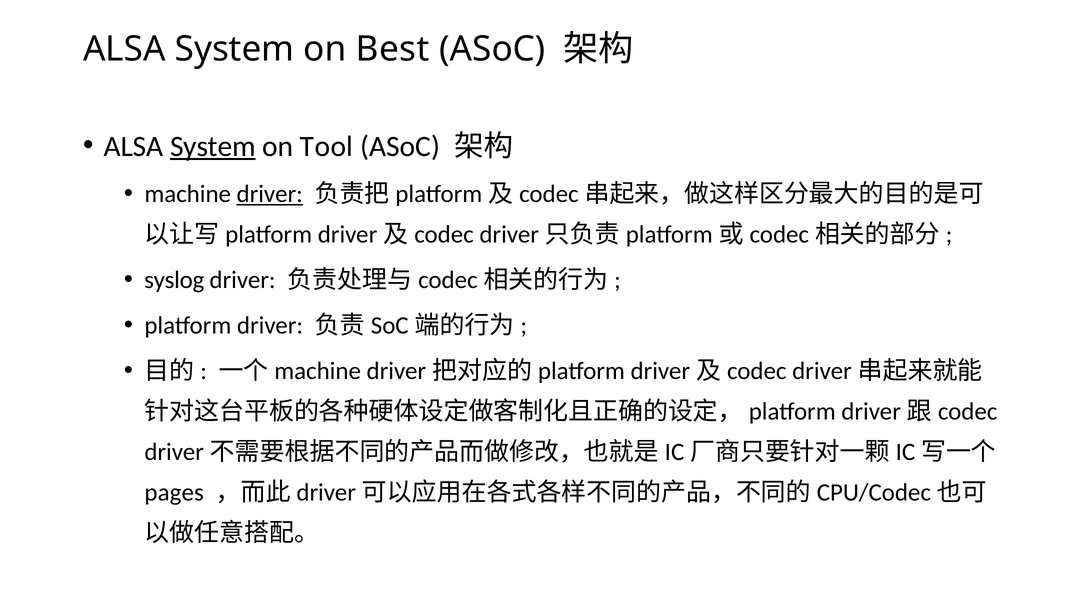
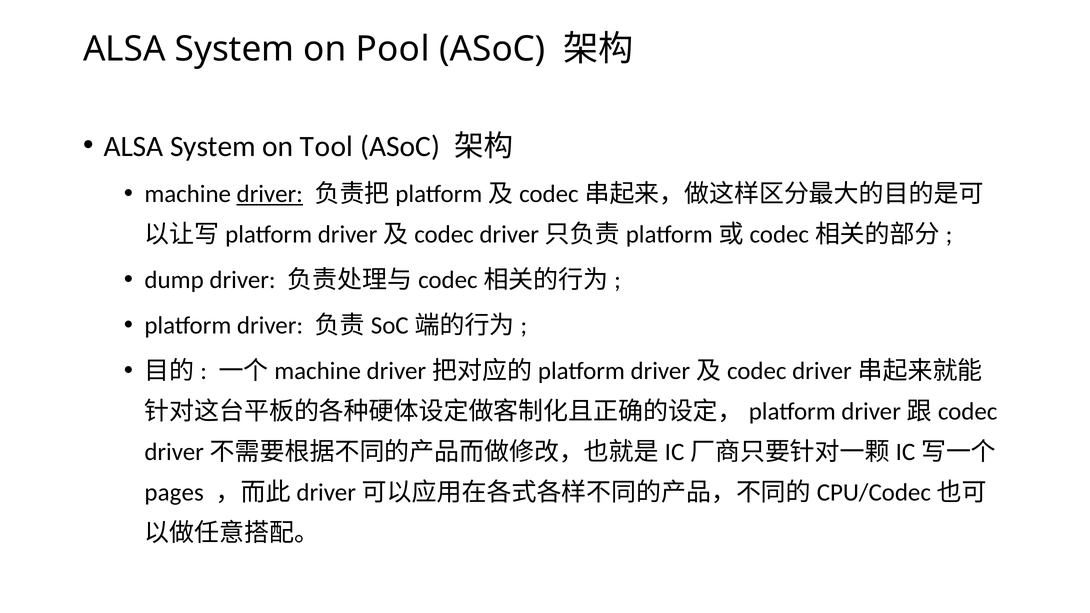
Best: Best -> Pool
System at (213, 146) underline: present -> none
syslog: syslog -> dump
